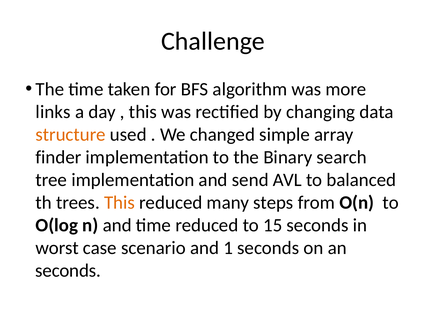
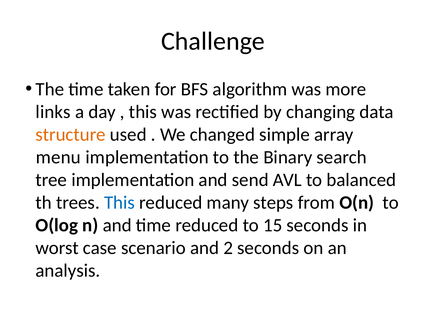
finder: finder -> menu
This at (120, 203) colour: orange -> blue
1: 1 -> 2
seconds at (68, 271): seconds -> analysis
